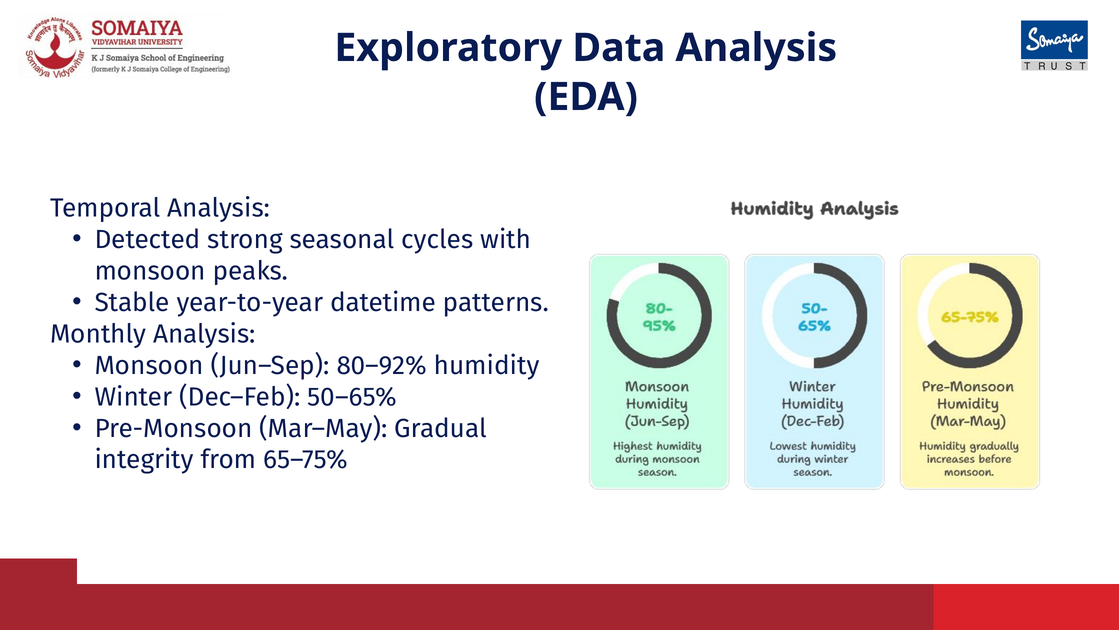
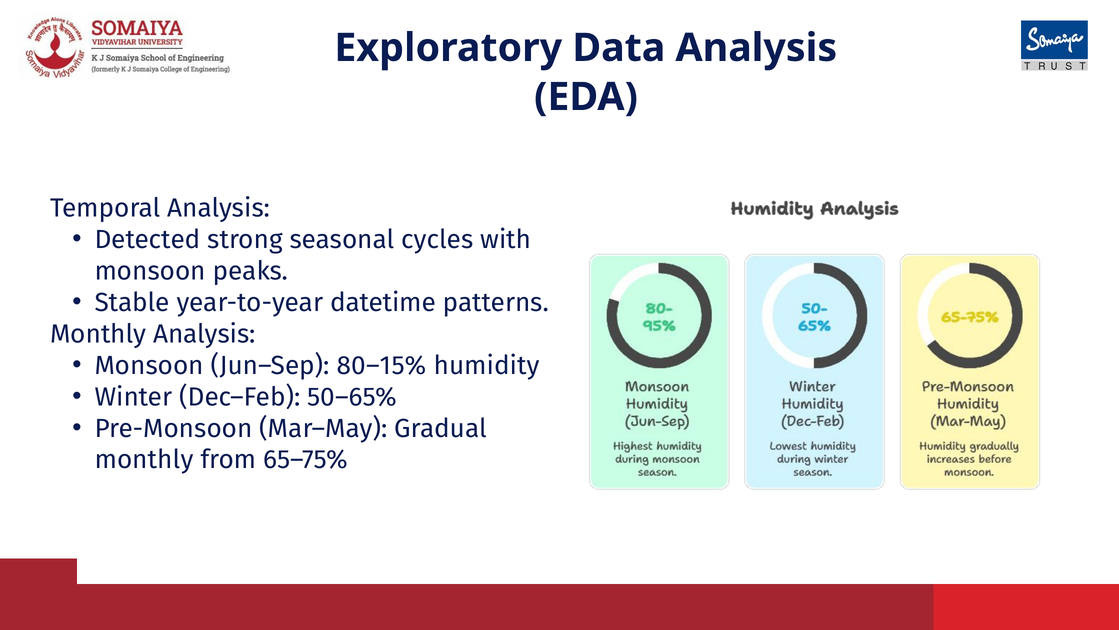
80–92%: 80–92% -> 80–15%
integrity at (144, 459): integrity -> monthly
